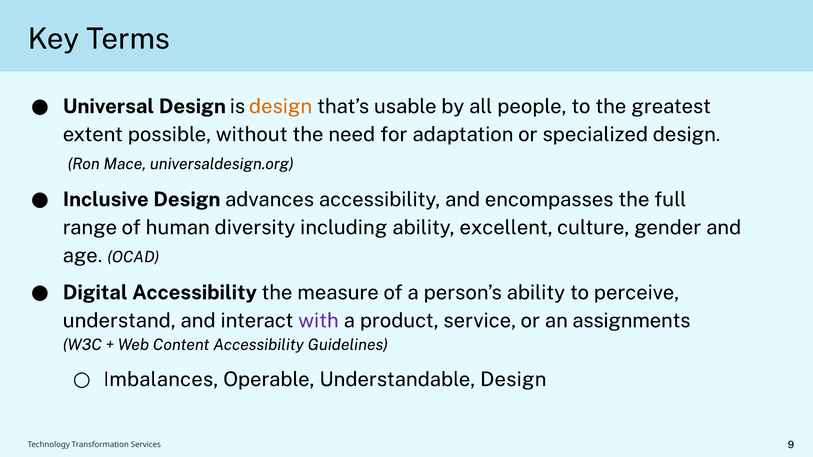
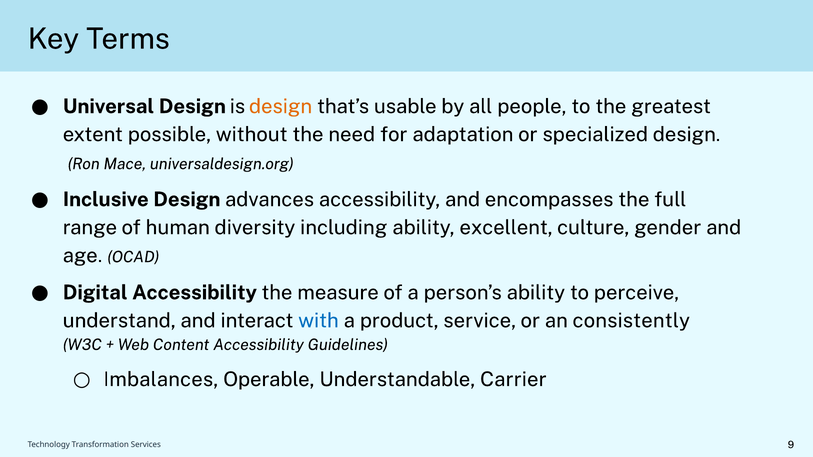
with colour: purple -> blue
assignments: assignments -> consistently
Understandable Design: Design -> Carrier
